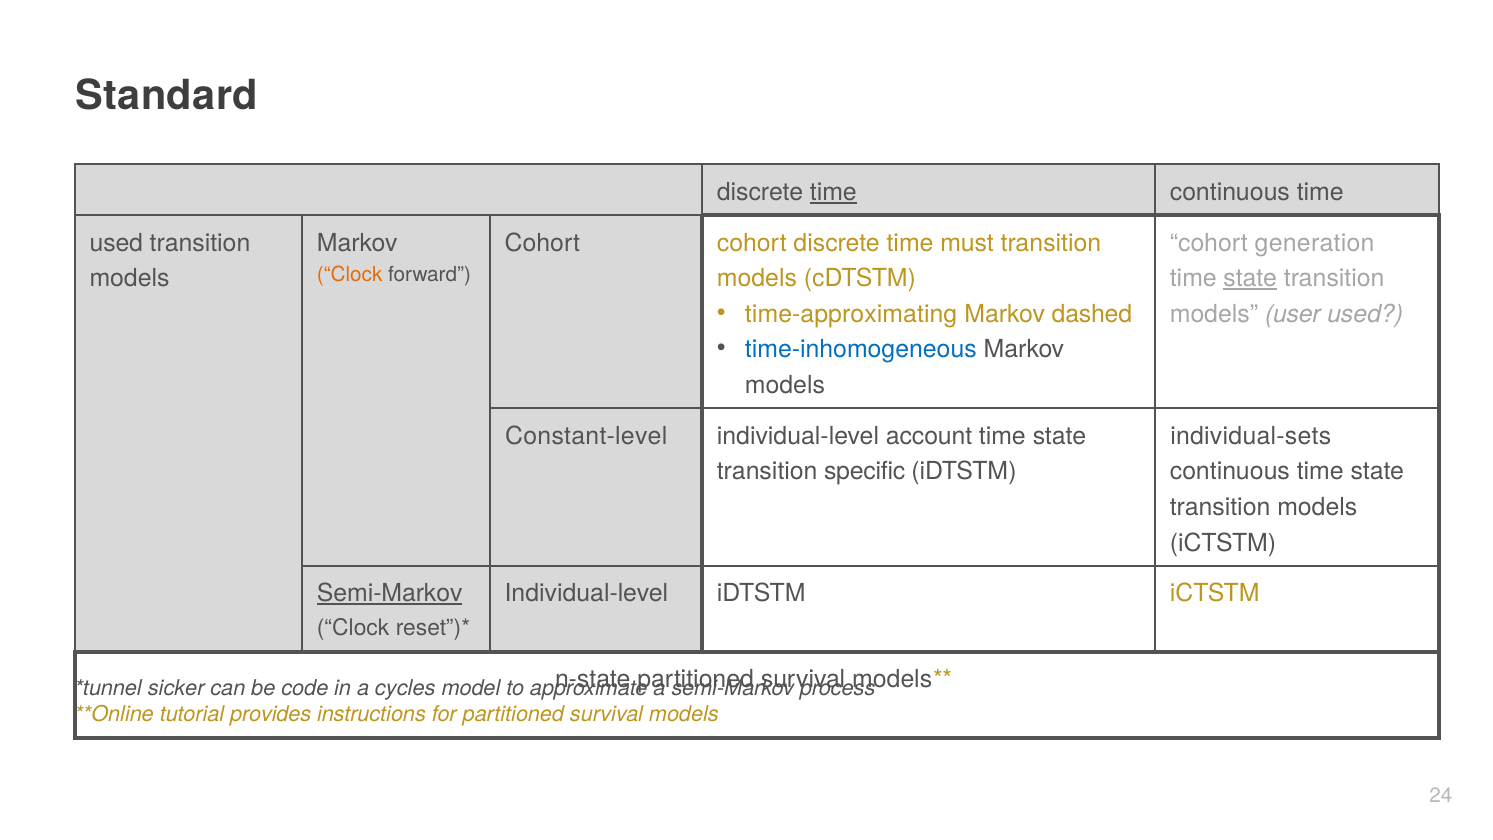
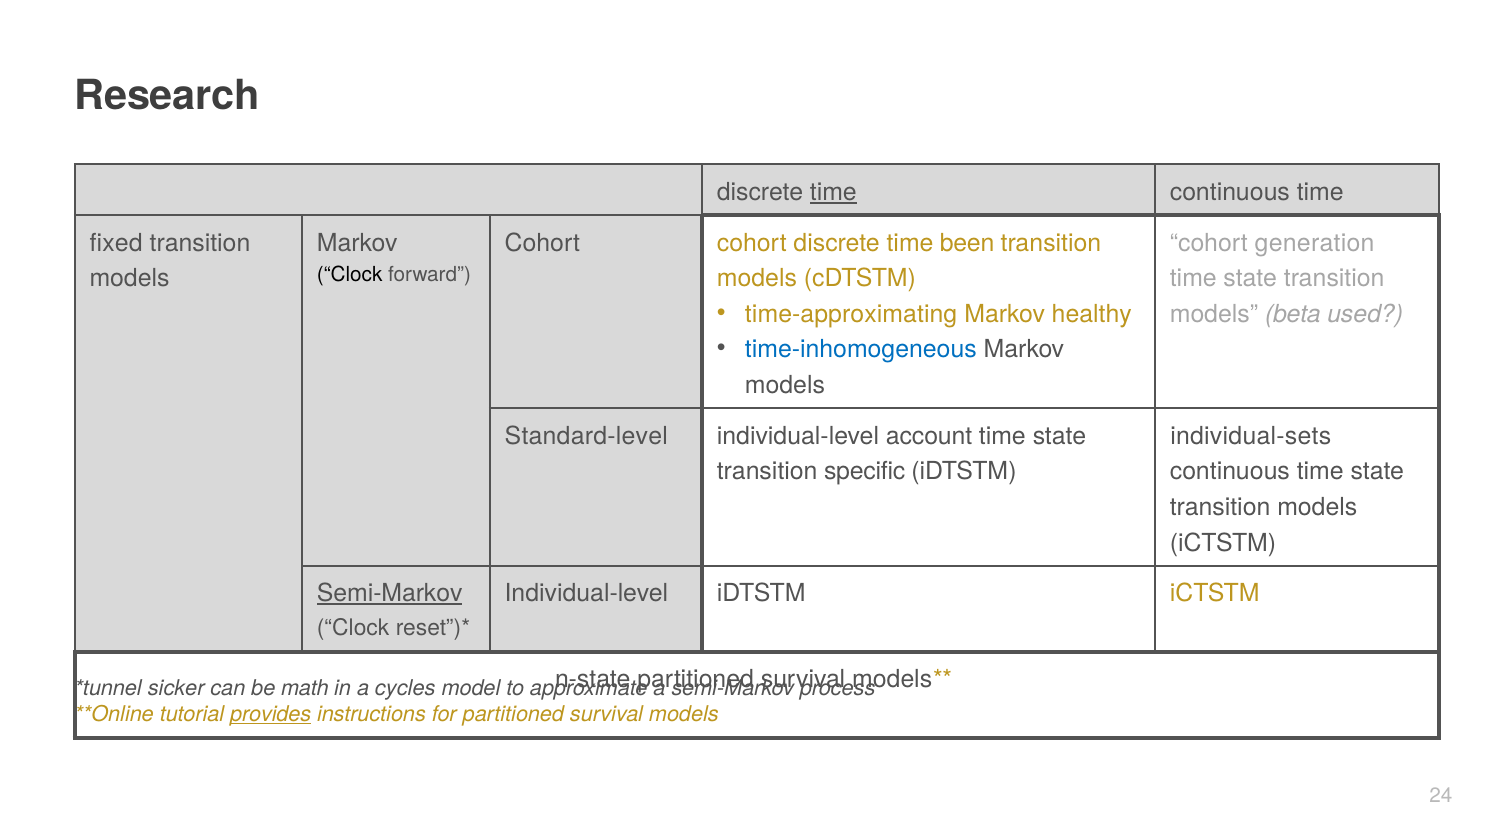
Standard: Standard -> Research
used at (116, 243): used -> fixed
must: must -> been
Clock at (350, 275) colour: orange -> black
state at (1250, 278) underline: present -> none
dashed: dashed -> healthy
user: user -> beta
Constant-level: Constant-level -> Standard-level
code: code -> math
provides underline: none -> present
